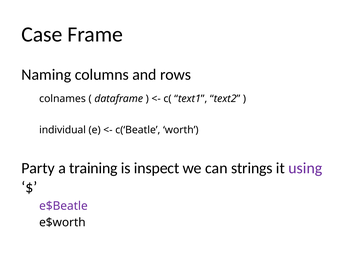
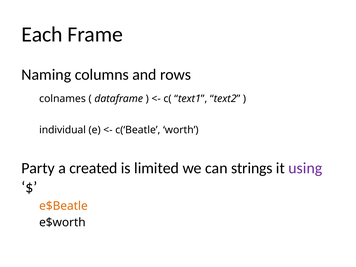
Case: Case -> Each
training: training -> created
inspect: inspect -> limited
e$Beatle colour: purple -> orange
